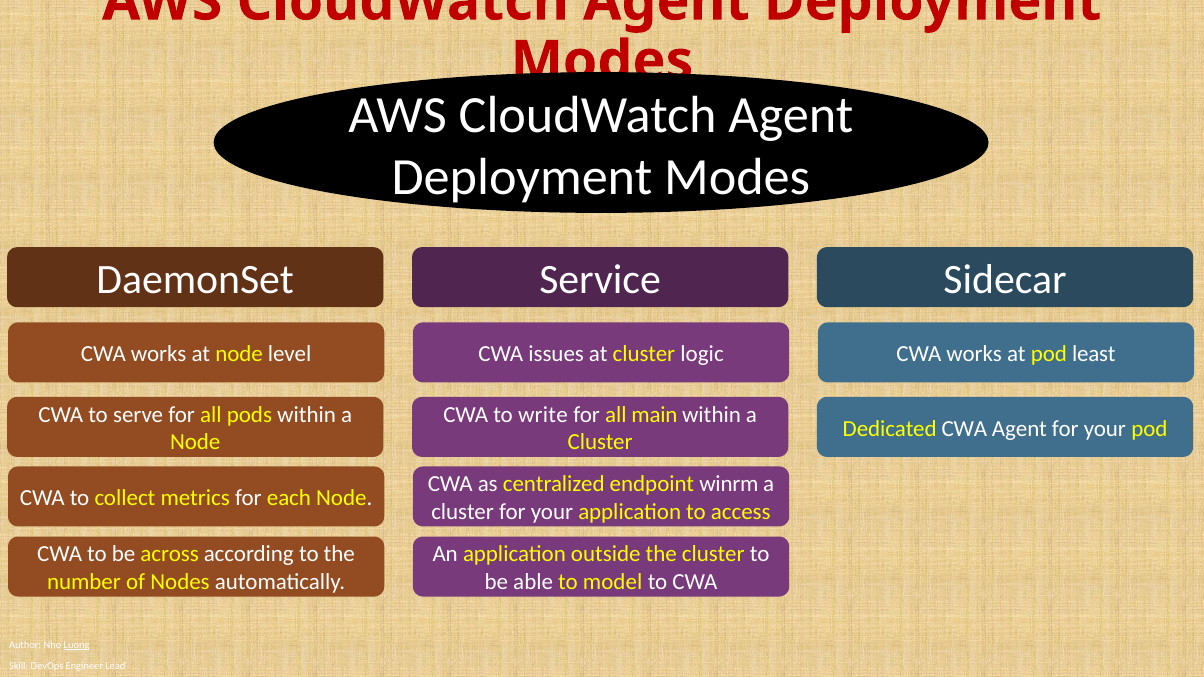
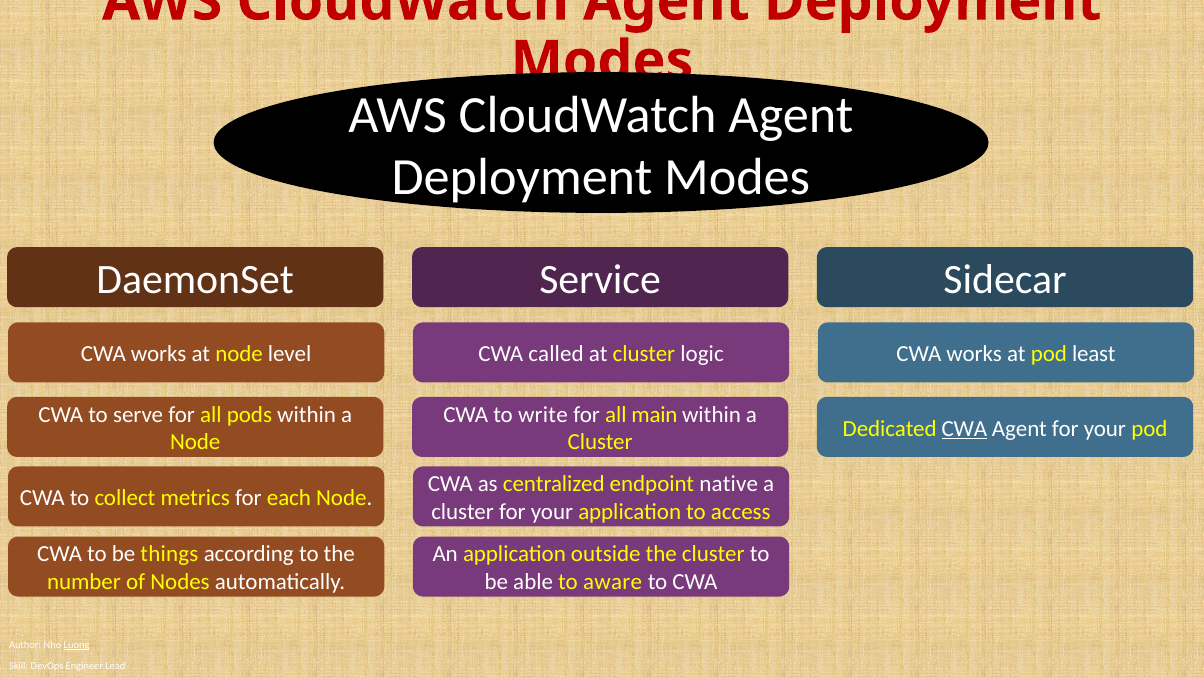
issues: issues -> called
CWA at (964, 429) underline: none -> present
winrm: winrm -> native
across: across -> things
model: model -> aware
